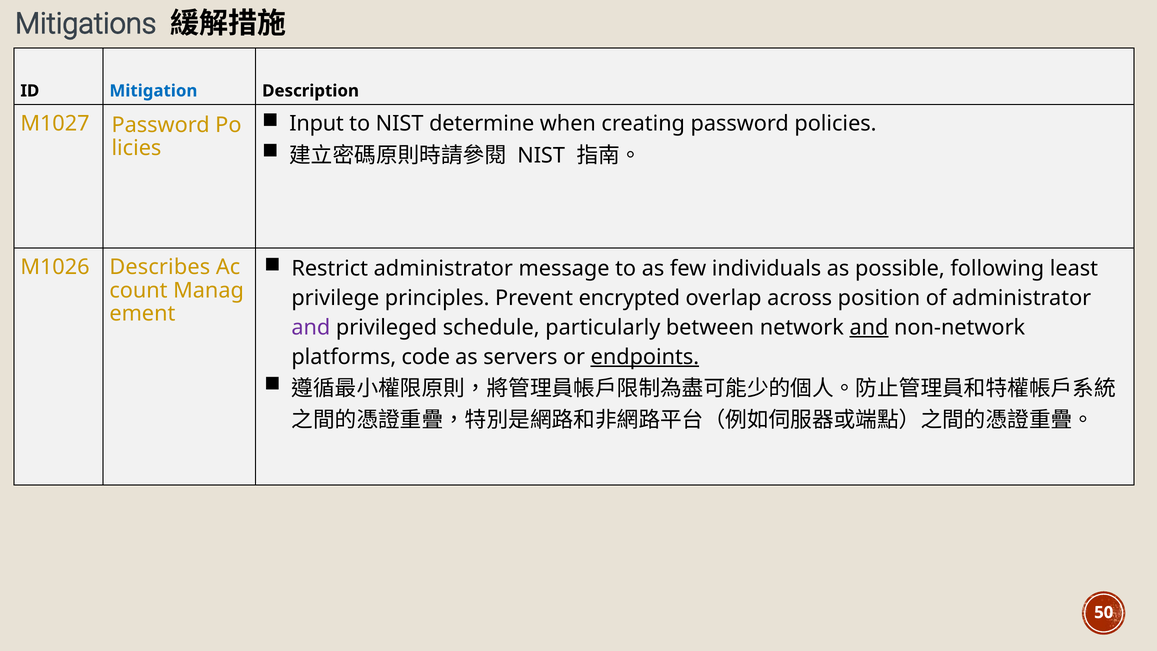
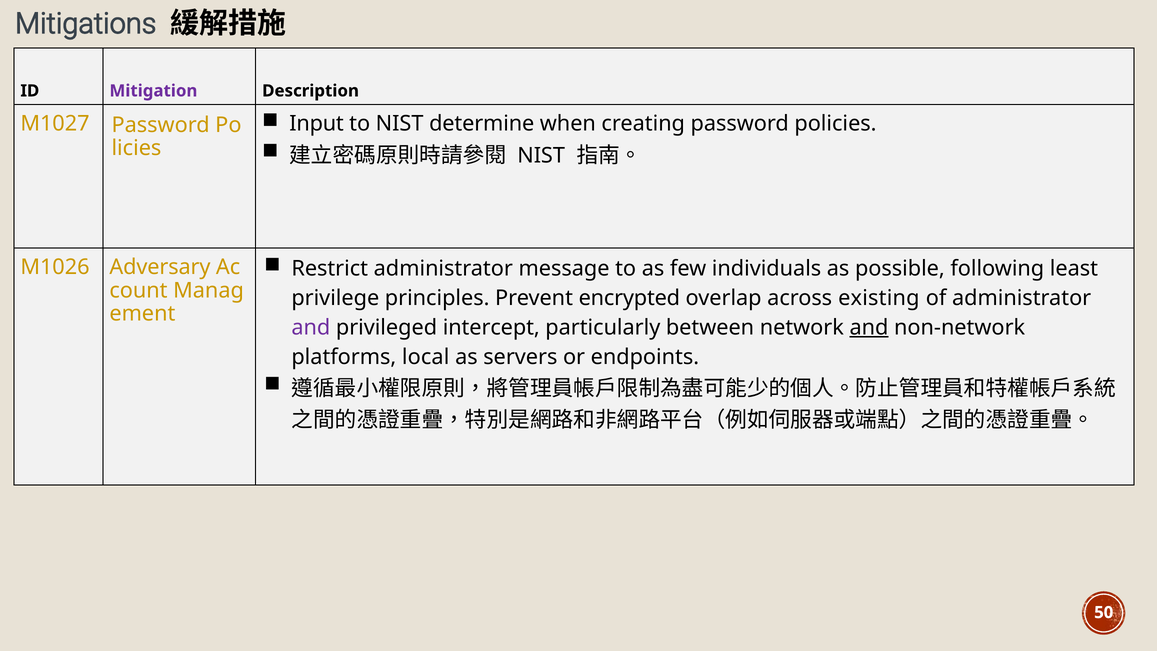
Mitigation colour: blue -> purple
Describes: Describes -> Adversary
position: position -> existing
schedule: schedule -> intercept
code: code -> local
endpoints underline: present -> none
